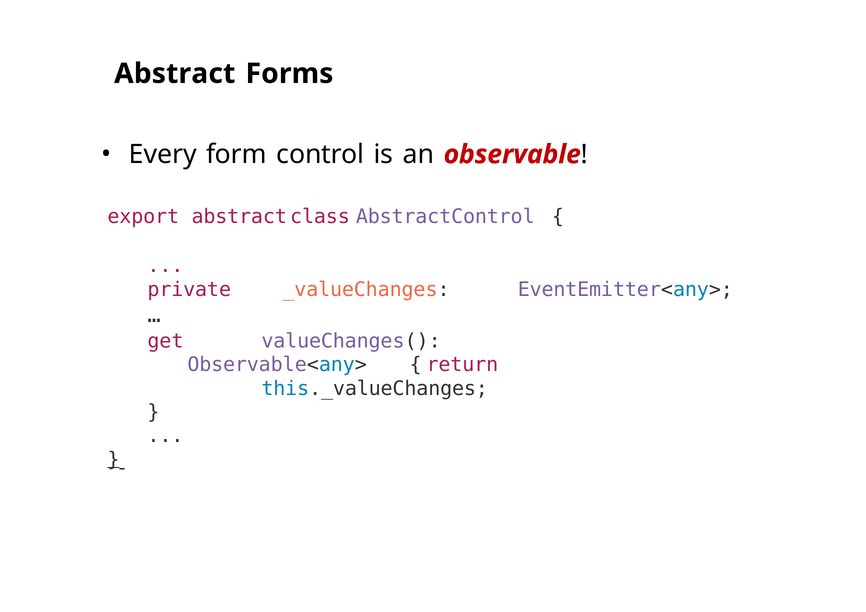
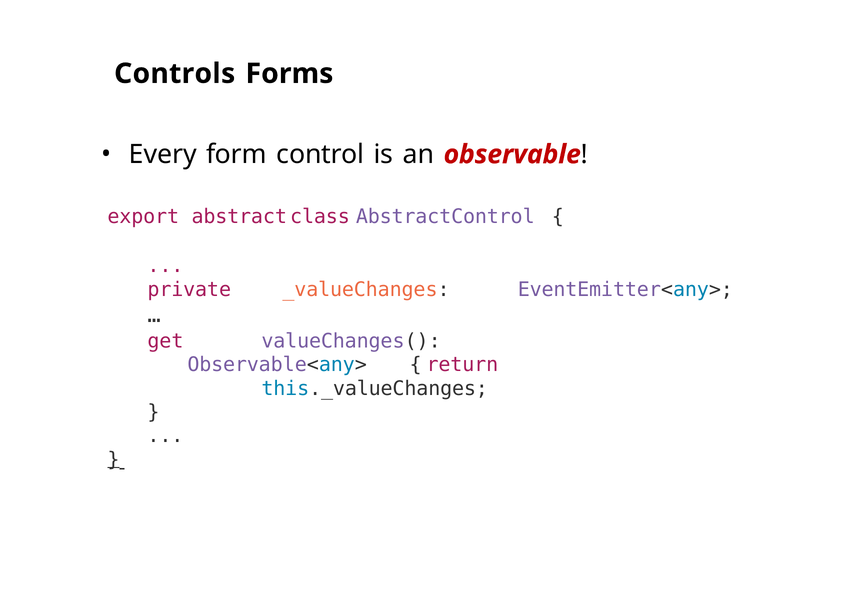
Abstract: Abstract -> Controls
